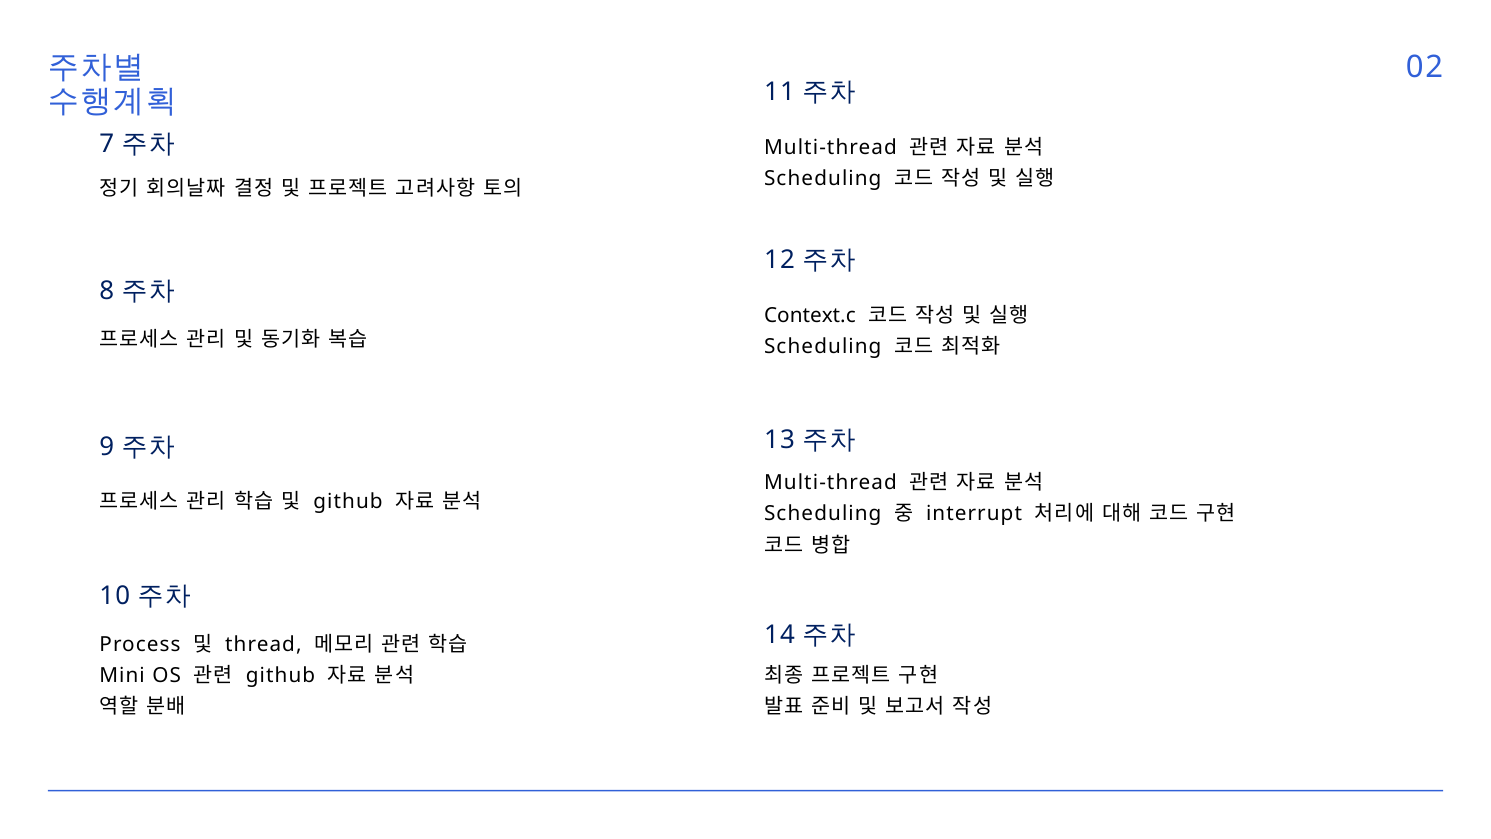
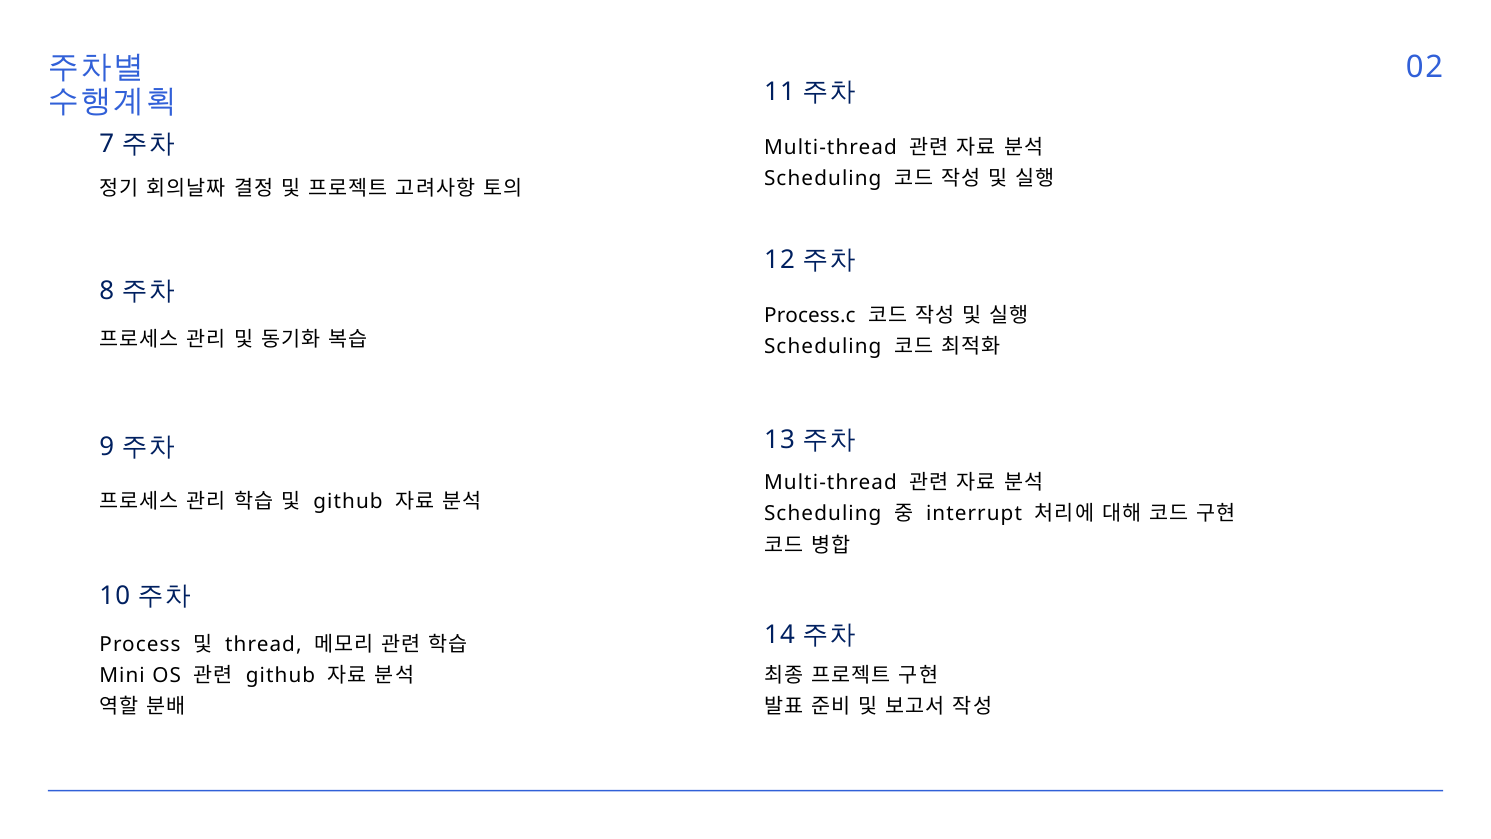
Context.c: Context.c -> Process.c
